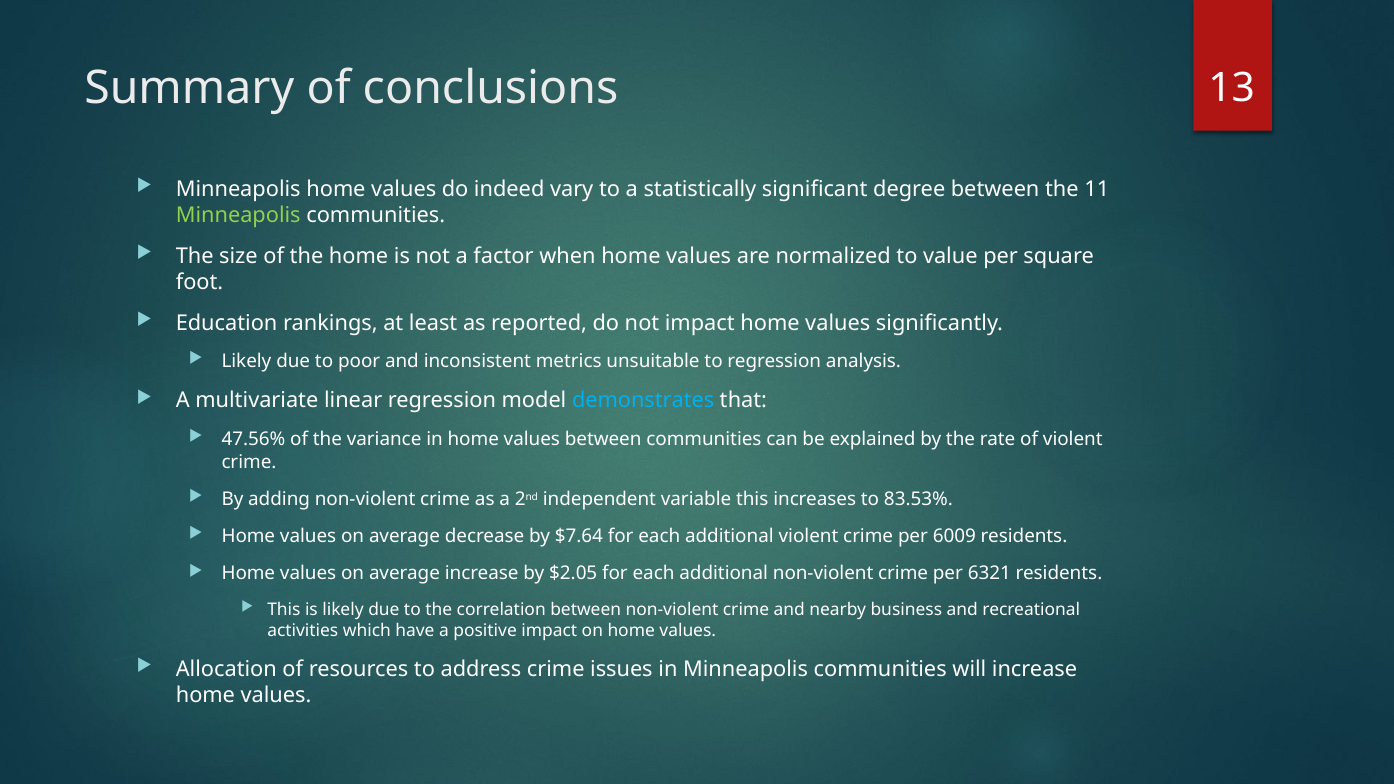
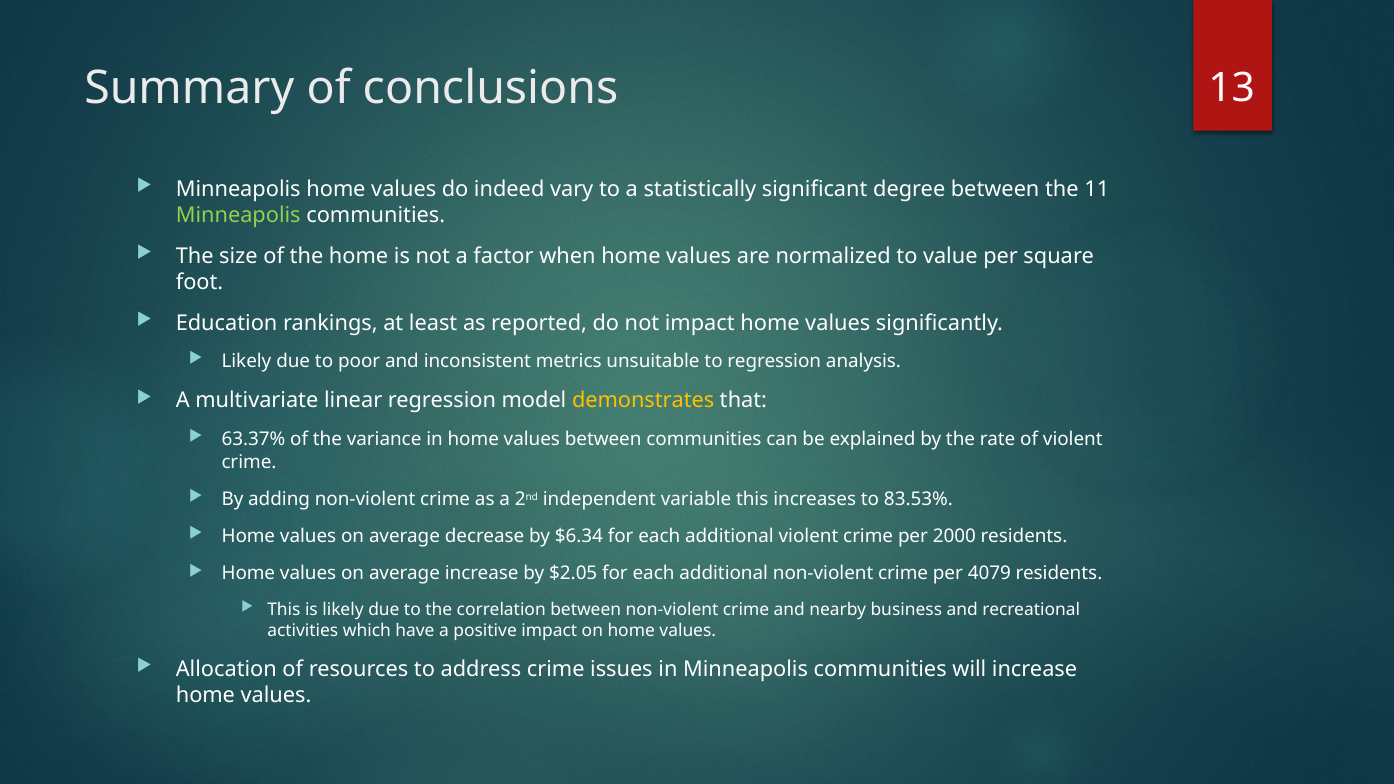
demonstrates colour: light blue -> yellow
47.56%: 47.56% -> 63.37%
$7.64: $7.64 -> $6.34
6009: 6009 -> 2000
6321: 6321 -> 4079
